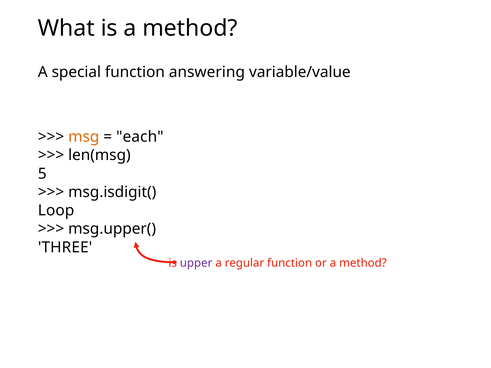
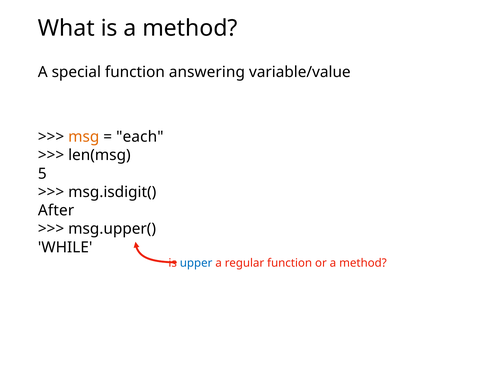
Loop: Loop -> After
THREE: THREE -> WHILE
upper colour: purple -> blue
